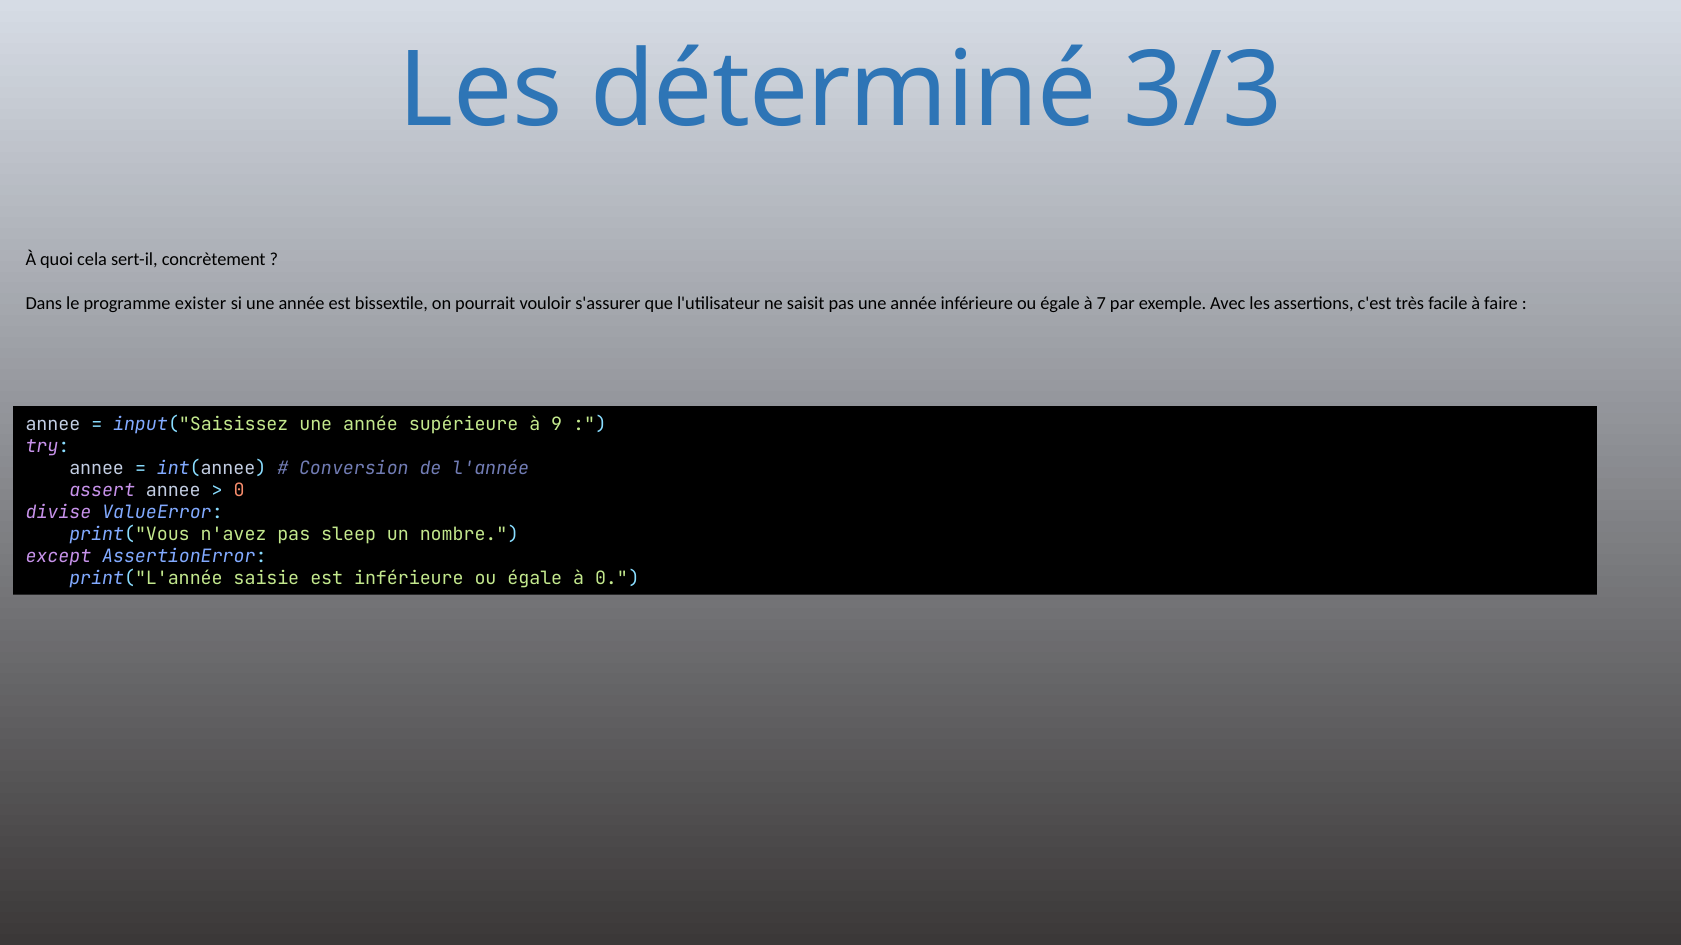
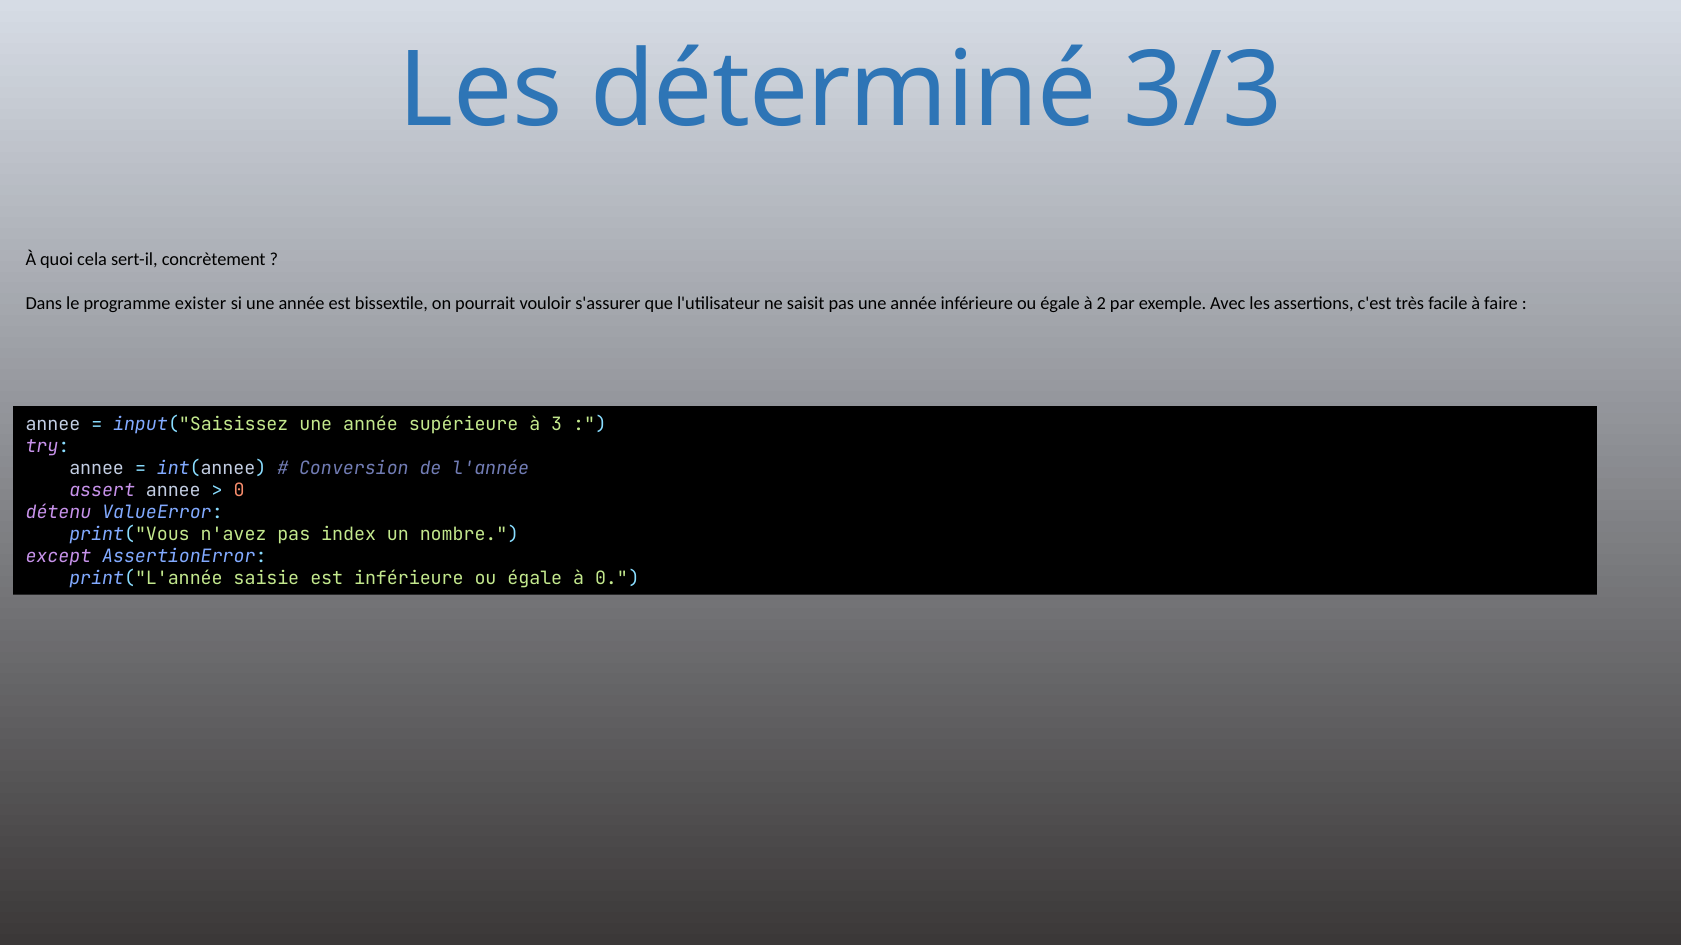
7: 7 -> 2
9: 9 -> 3
divise: divise -> détenu
sleep: sleep -> index
